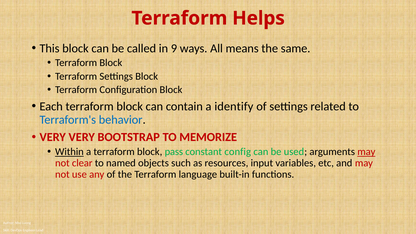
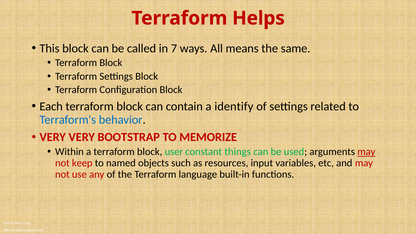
9: 9 -> 7
Within underline: present -> none
pass: pass -> user
config: config -> things
clear: clear -> keep
